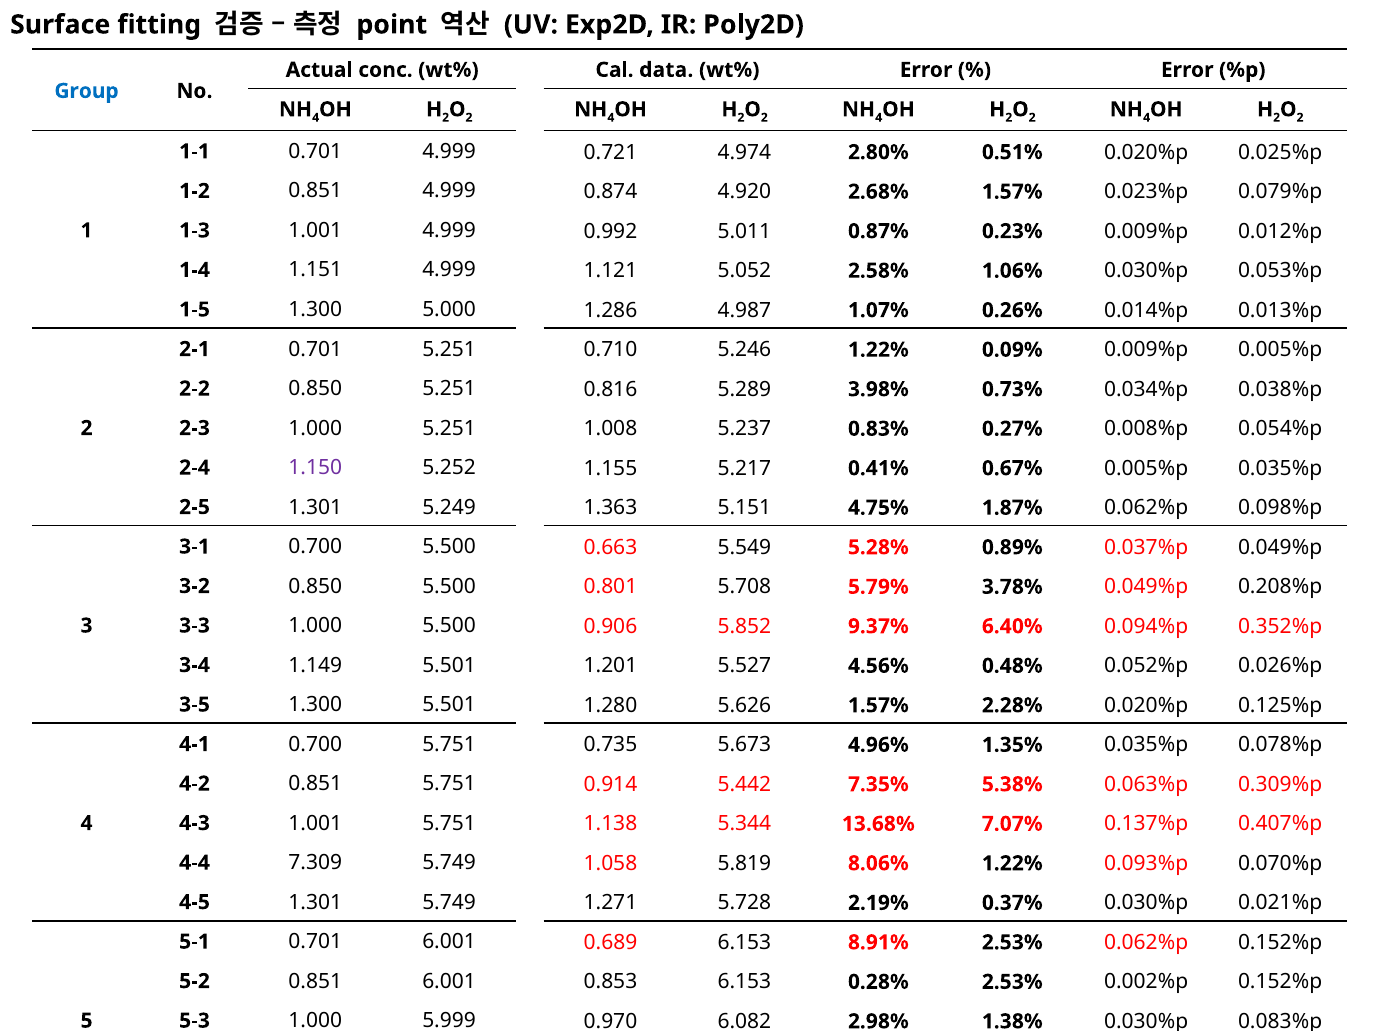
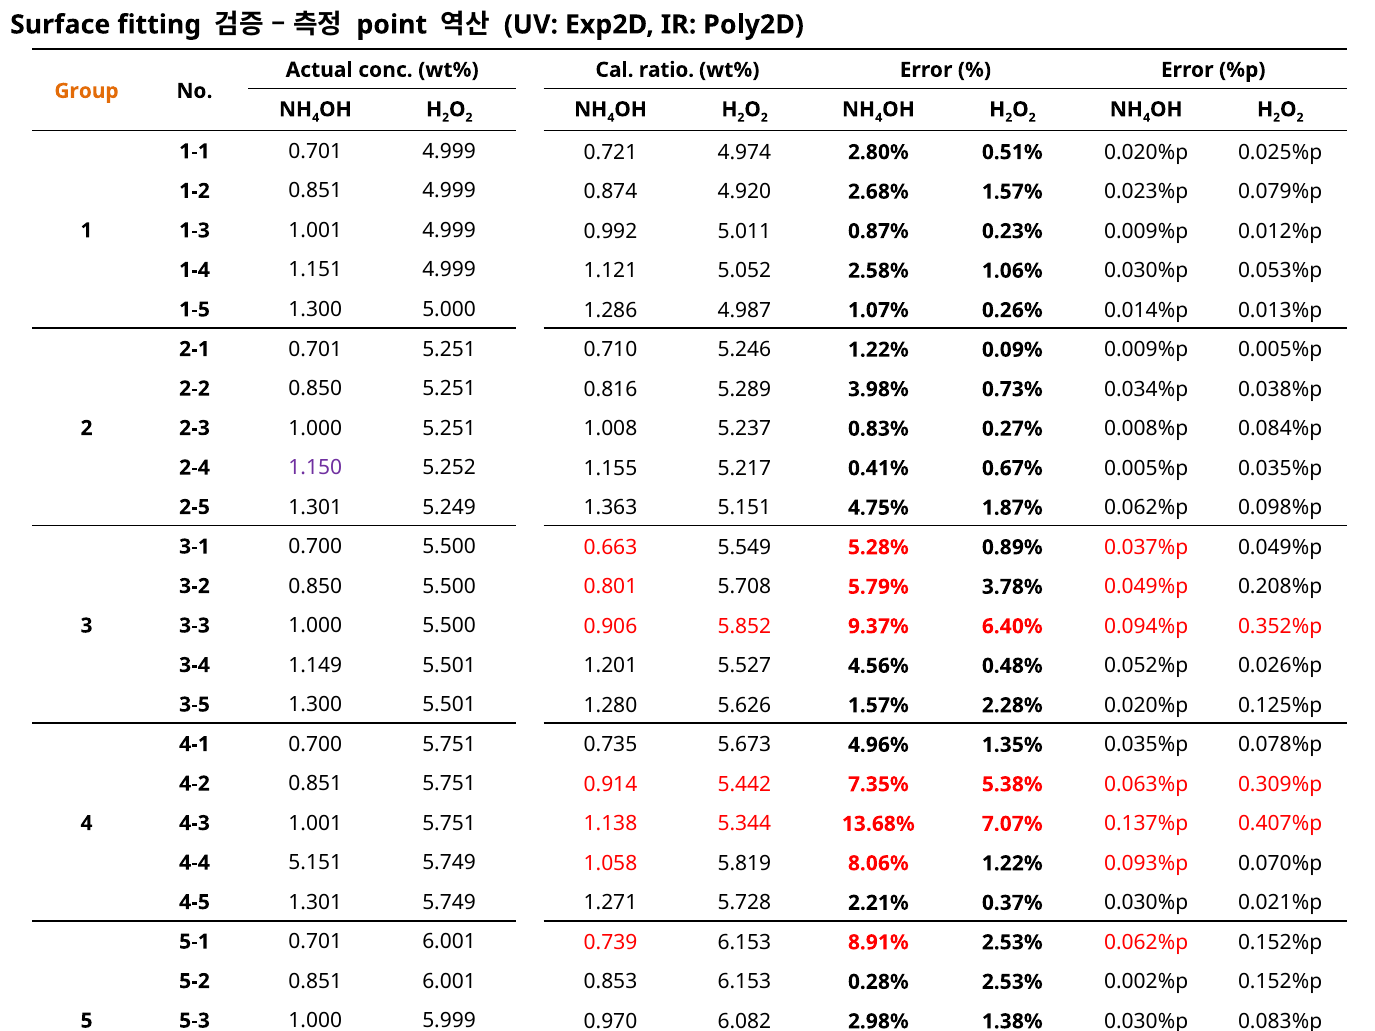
data: data -> ratio
Group colour: blue -> orange
0.054%p: 0.054%p -> 0.084%p
4-4 7.309: 7.309 -> 5.151
2.19%: 2.19% -> 2.21%
0.689: 0.689 -> 0.739
